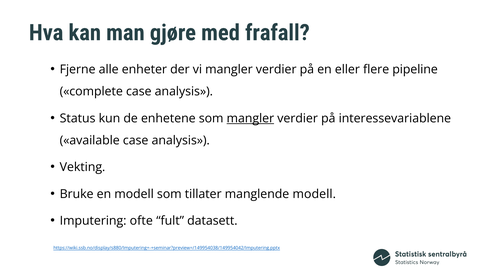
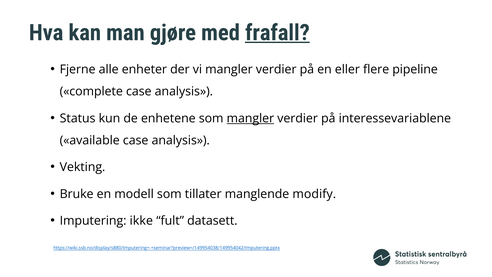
frafall underline: none -> present
manglende modell: modell -> modify
ofte: ofte -> ikke
